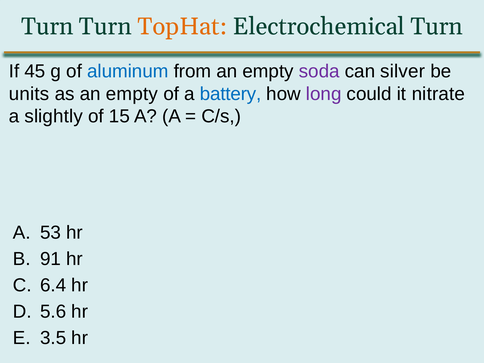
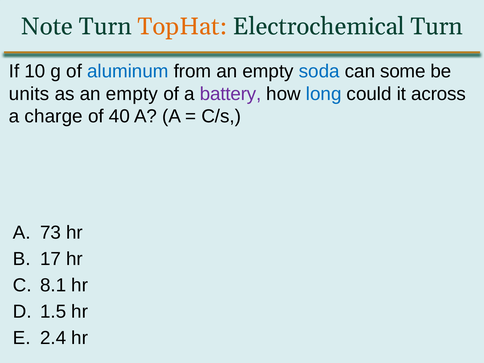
Turn at (47, 27): Turn -> Note
45: 45 -> 10
soda colour: purple -> blue
silver: silver -> some
battery colour: blue -> purple
long colour: purple -> blue
nitrate: nitrate -> across
slightly: slightly -> charge
15: 15 -> 40
53: 53 -> 73
91: 91 -> 17
6.4: 6.4 -> 8.1
5.6: 5.6 -> 1.5
3.5: 3.5 -> 2.4
